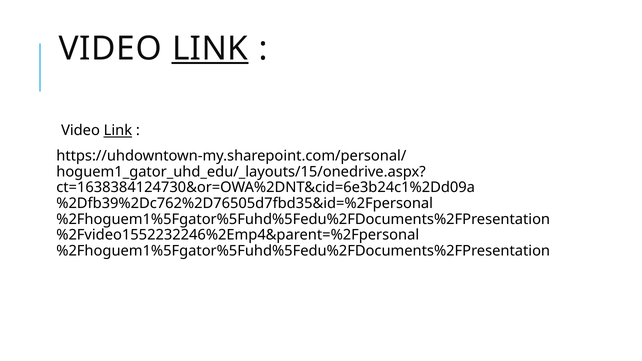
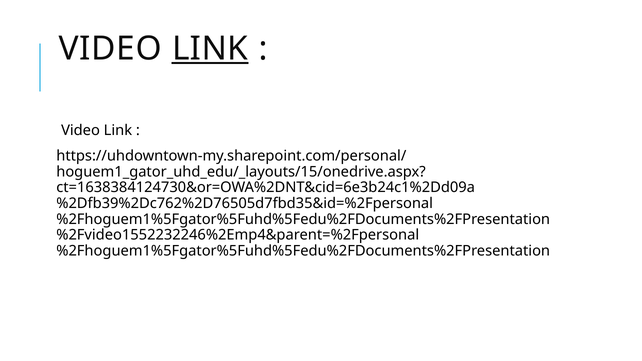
Link at (118, 131) underline: present -> none
